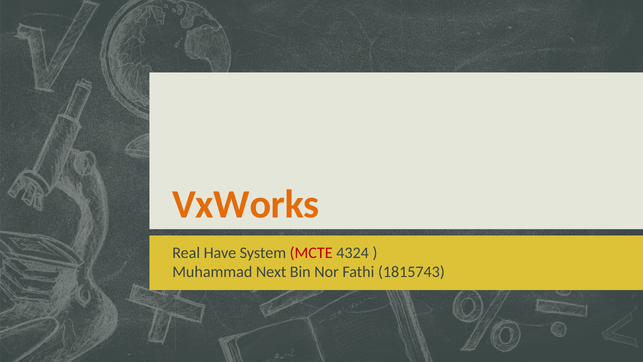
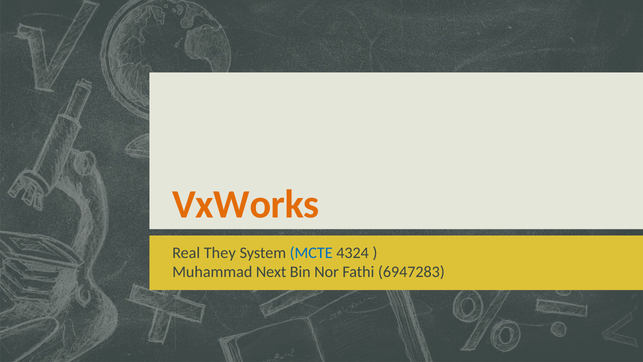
Have: Have -> They
MCTE colour: red -> blue
1815743: 1815743 -> 6947283
